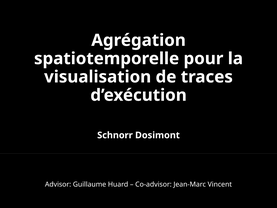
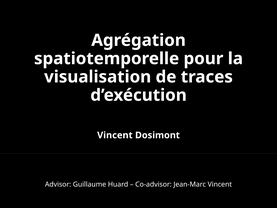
Schnorr at (115, 135): Schnorr -> Vincent
